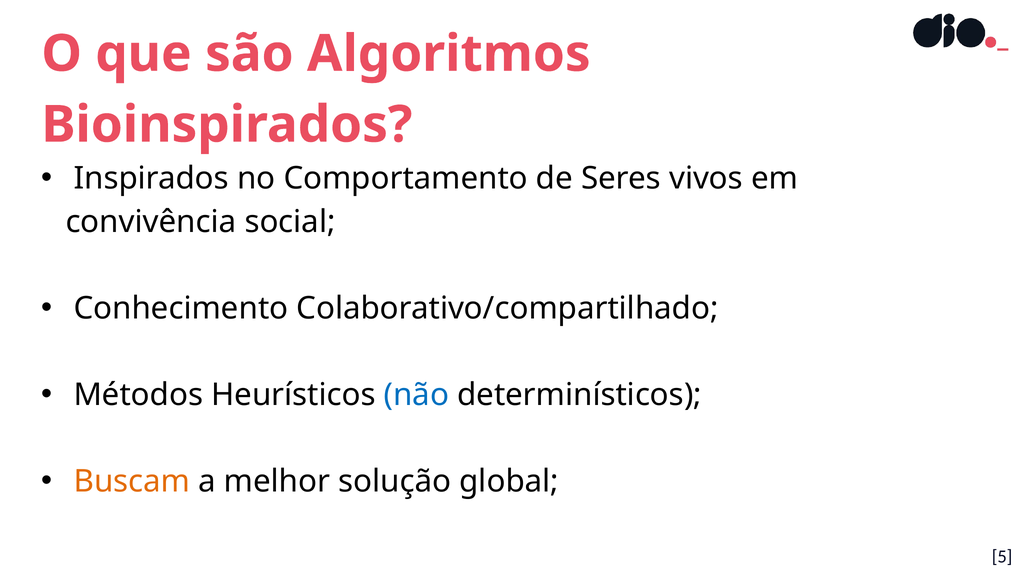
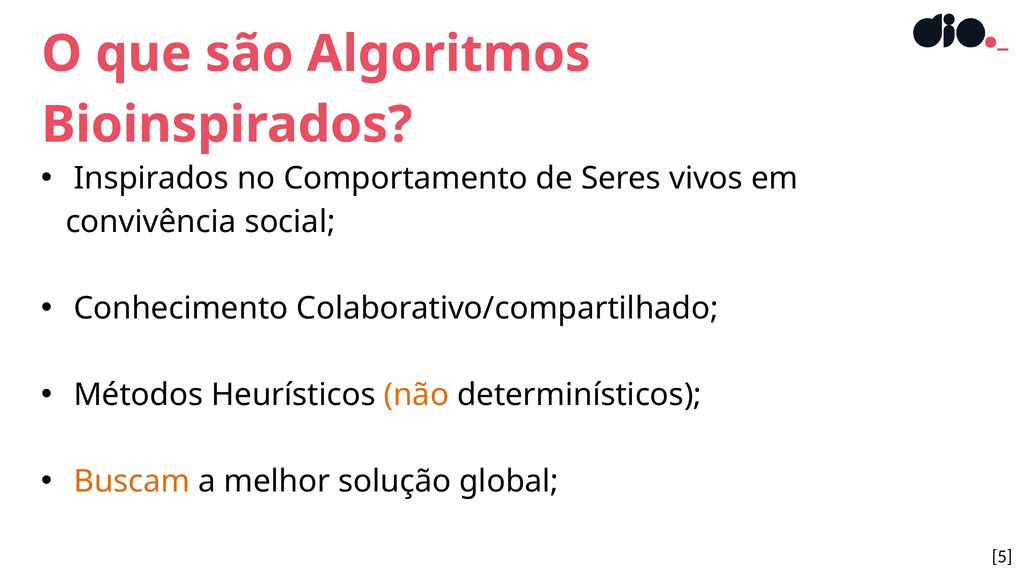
não colour: blue -> orange
